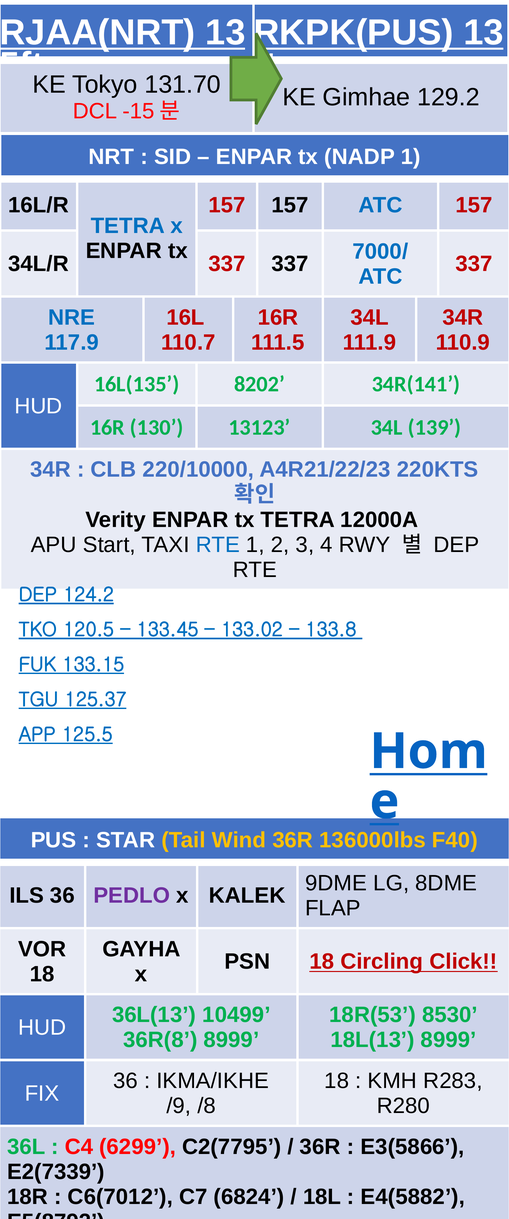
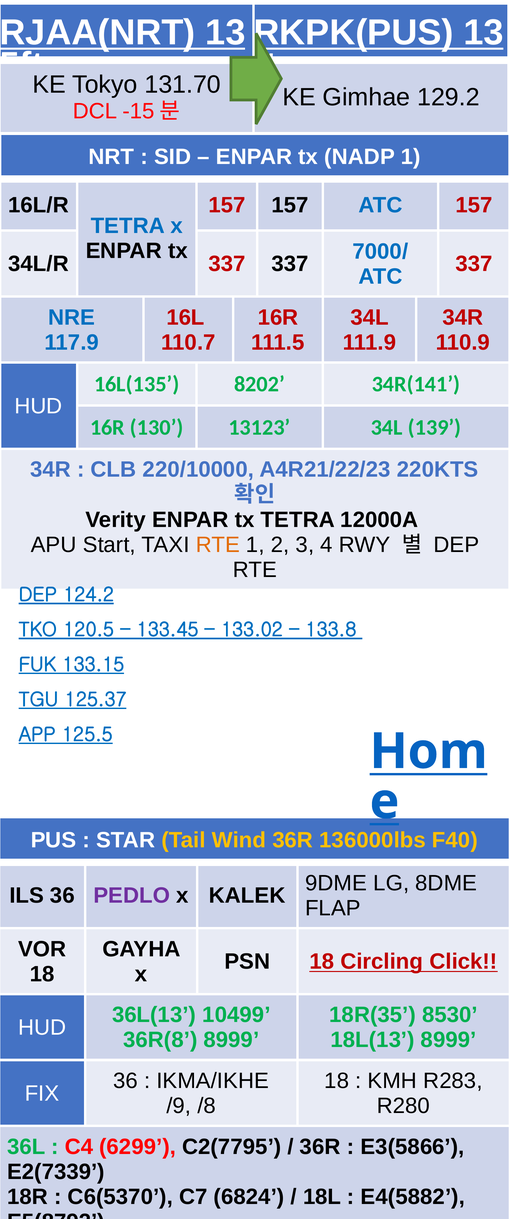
RTE at (218, 544) colour: blue -> orange
18R(53: 18R(53 -> 18R(35
C6(7012: C6(7012 -> C6(5370
